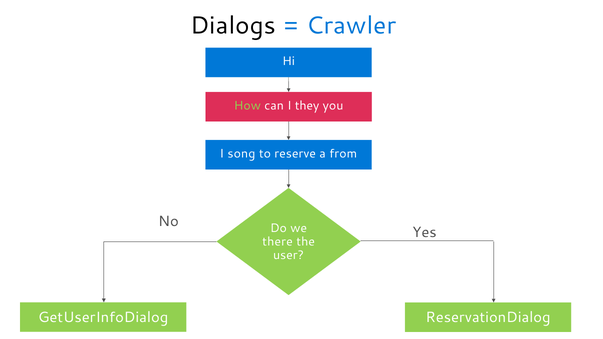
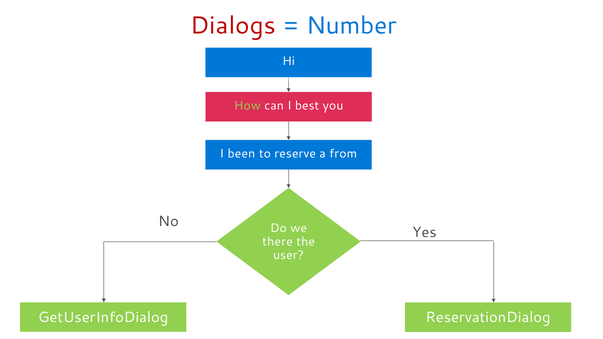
Dialogs colour: black -> red
Crawler: Crawler -> Number
they: they -> best
song: song -> been
